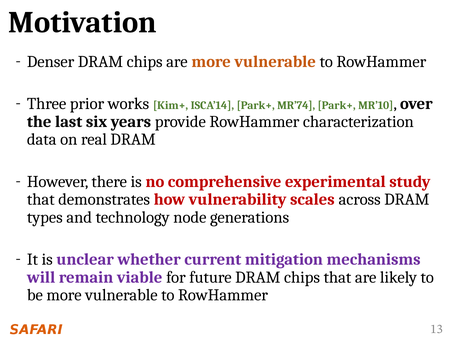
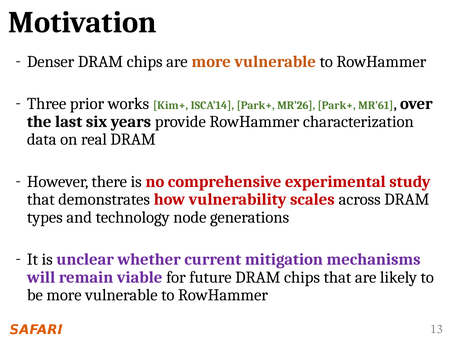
MR’74: MR’74 -> MR’26
MR’10: MR’10 -> MR’61
